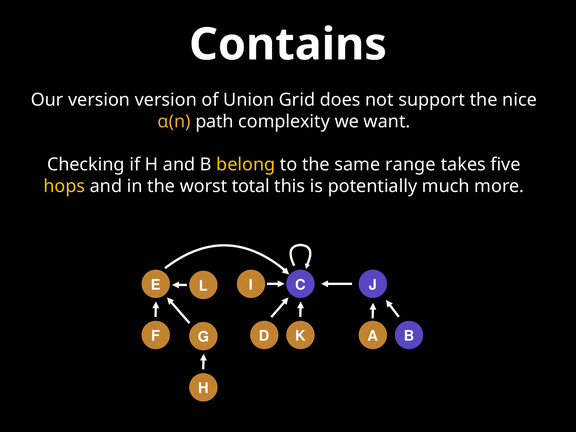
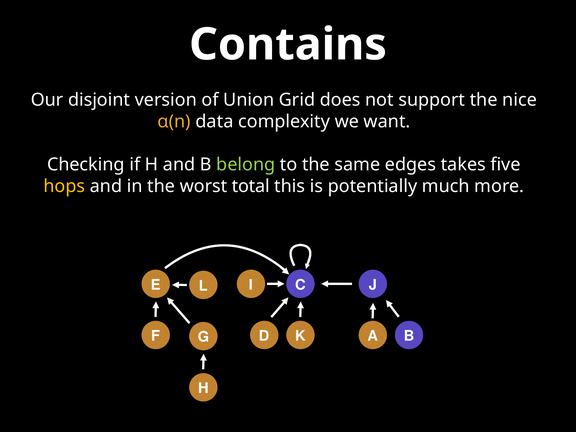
Our version: version -> disjoint
path: path -> data
belong colour: yellow -> light green
range: range -> edges
